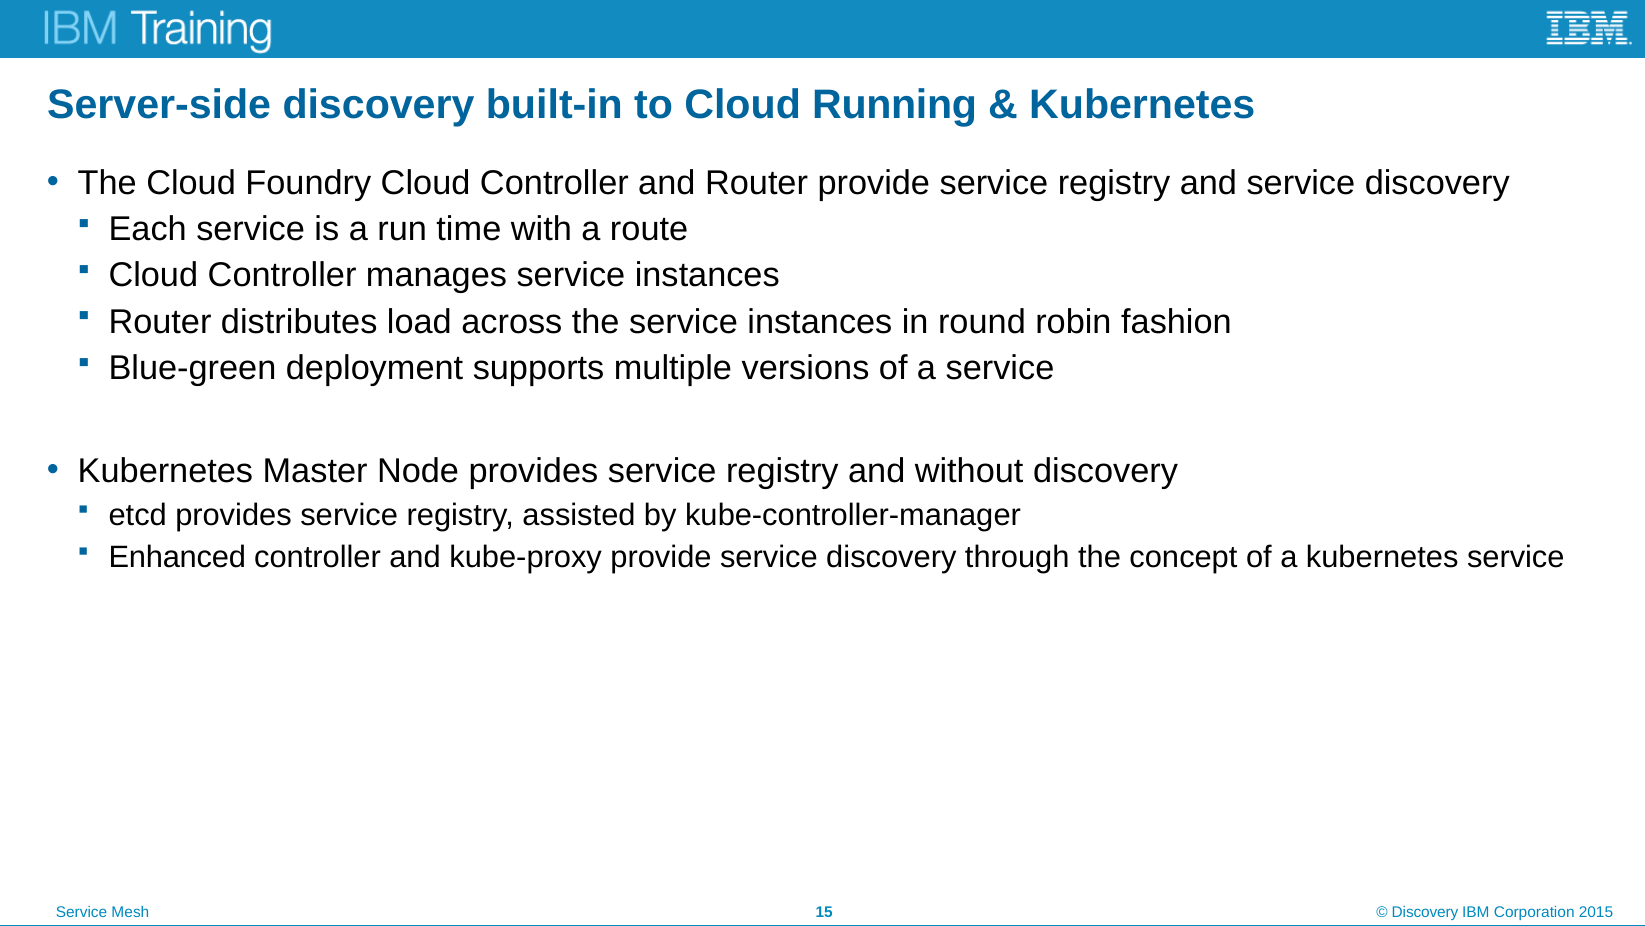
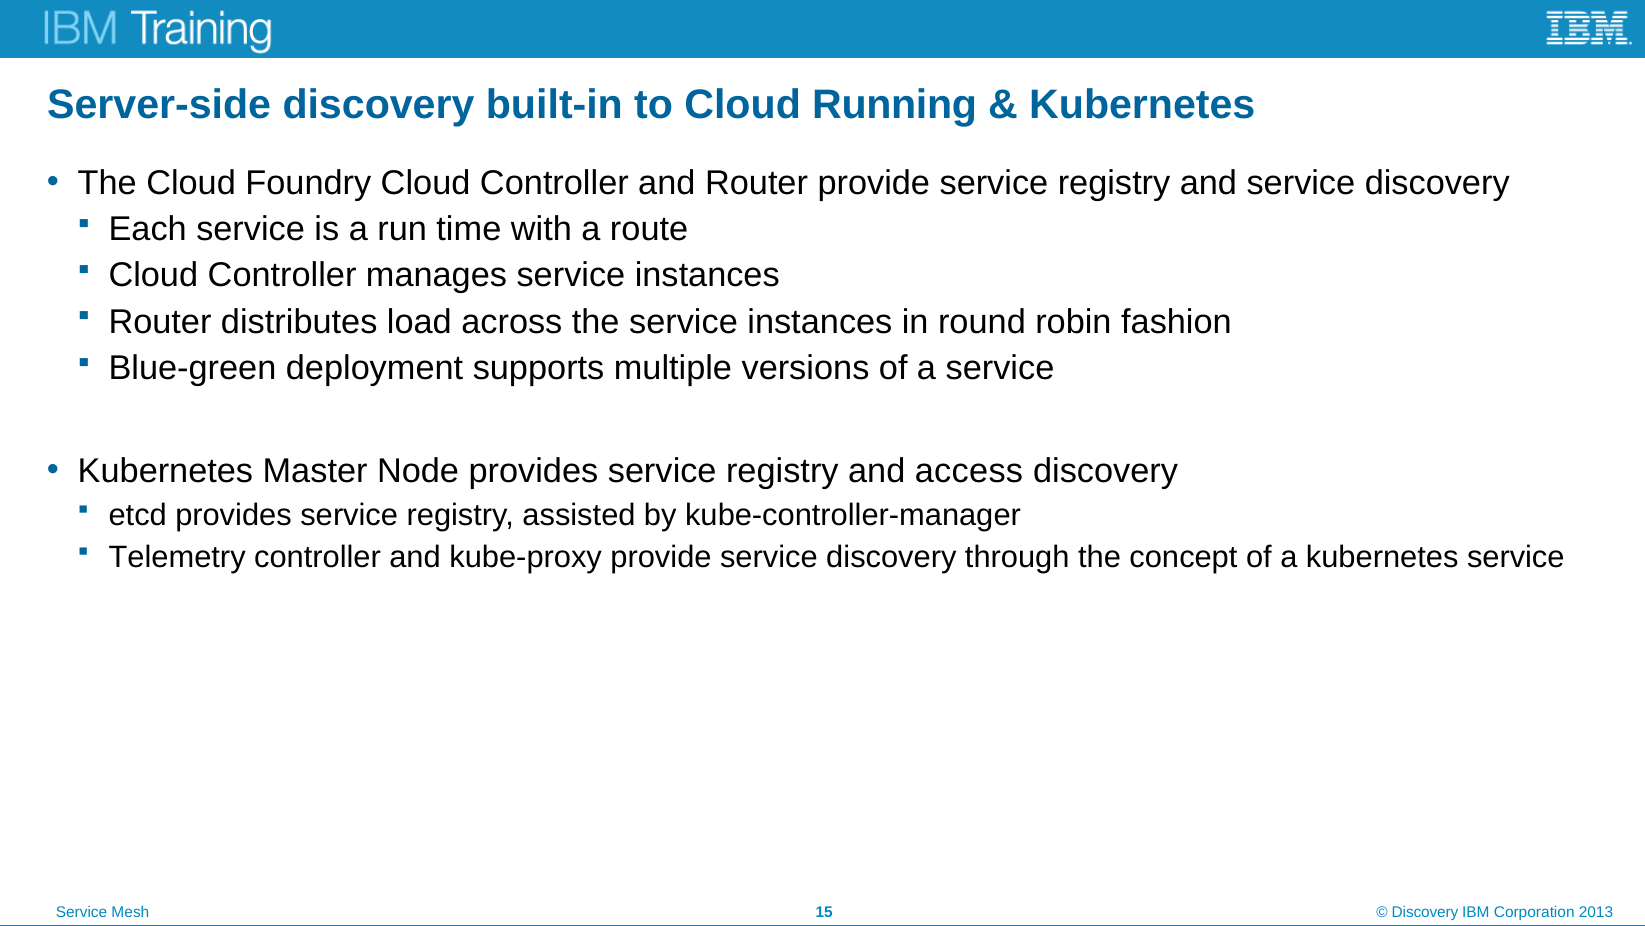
without: without -> access
Enhanced: Enhanced -> Telemetry
2015: 2015 -> 2013
